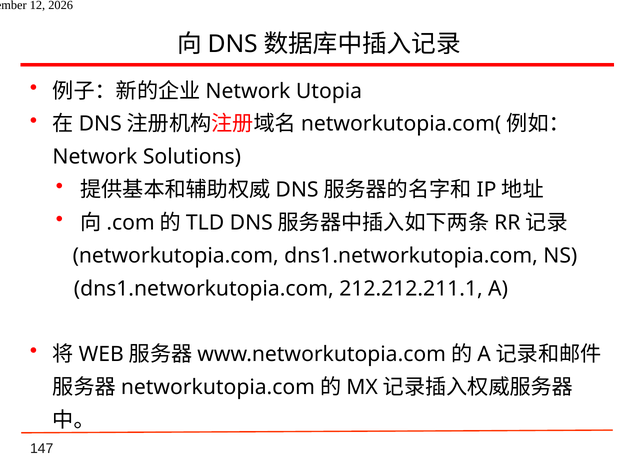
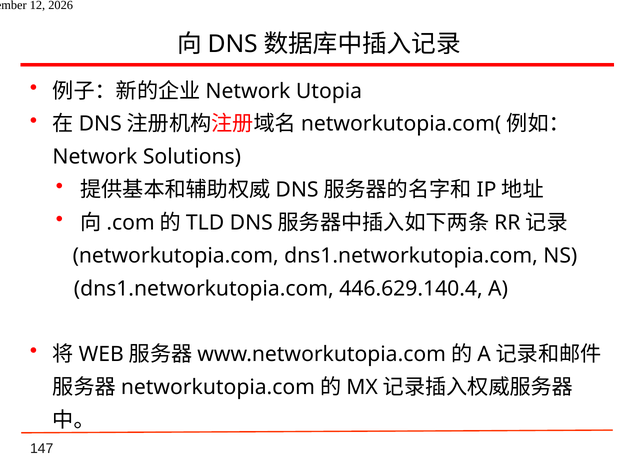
212.212.211.1: 212.212.211.1 -> 446.629.140.4
